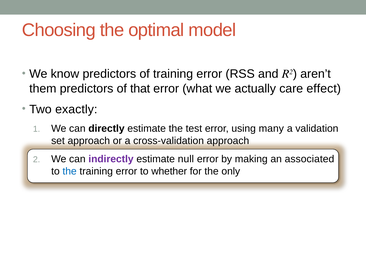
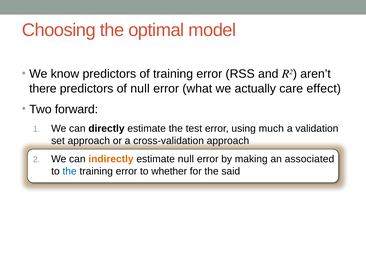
them: them -> there
of that: that -> null
exactly: exactly -> forward
many: many -> much
indirectly colour: purple -> orange
only: only -> said
